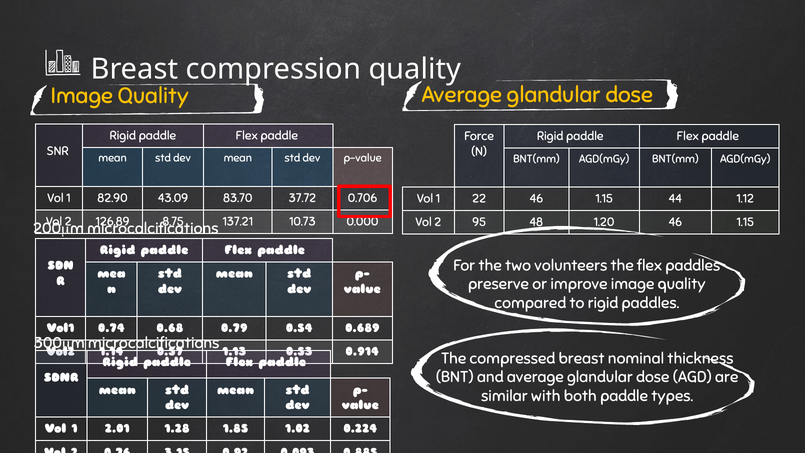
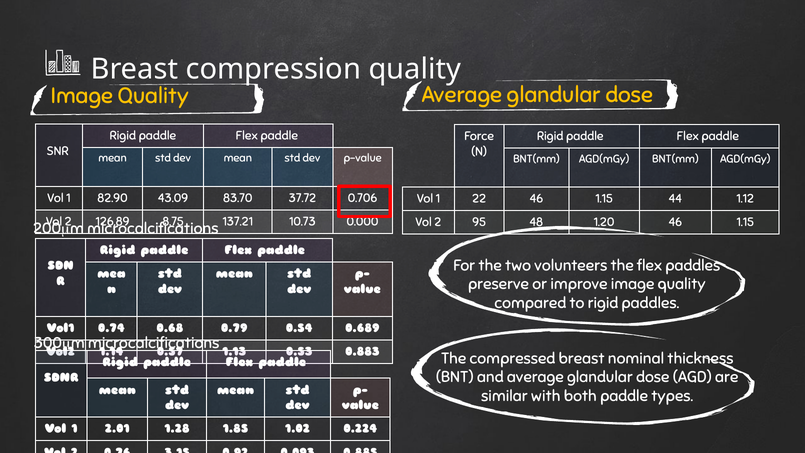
0.914: 0.914 -> 0.883
